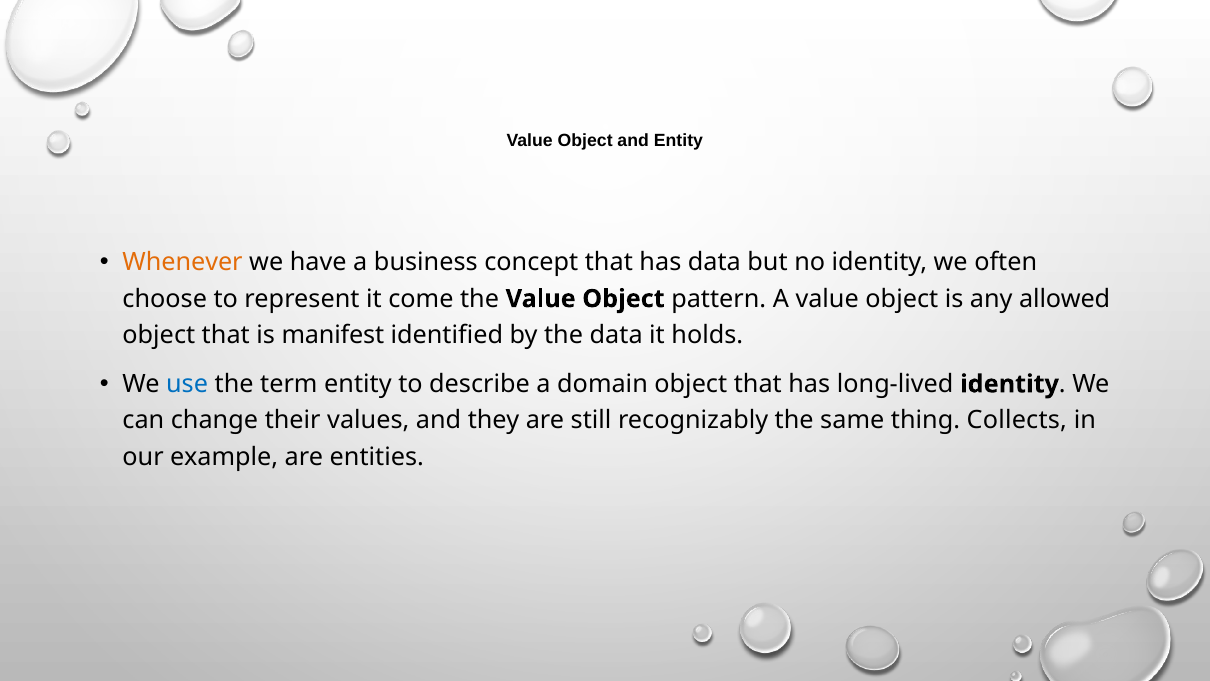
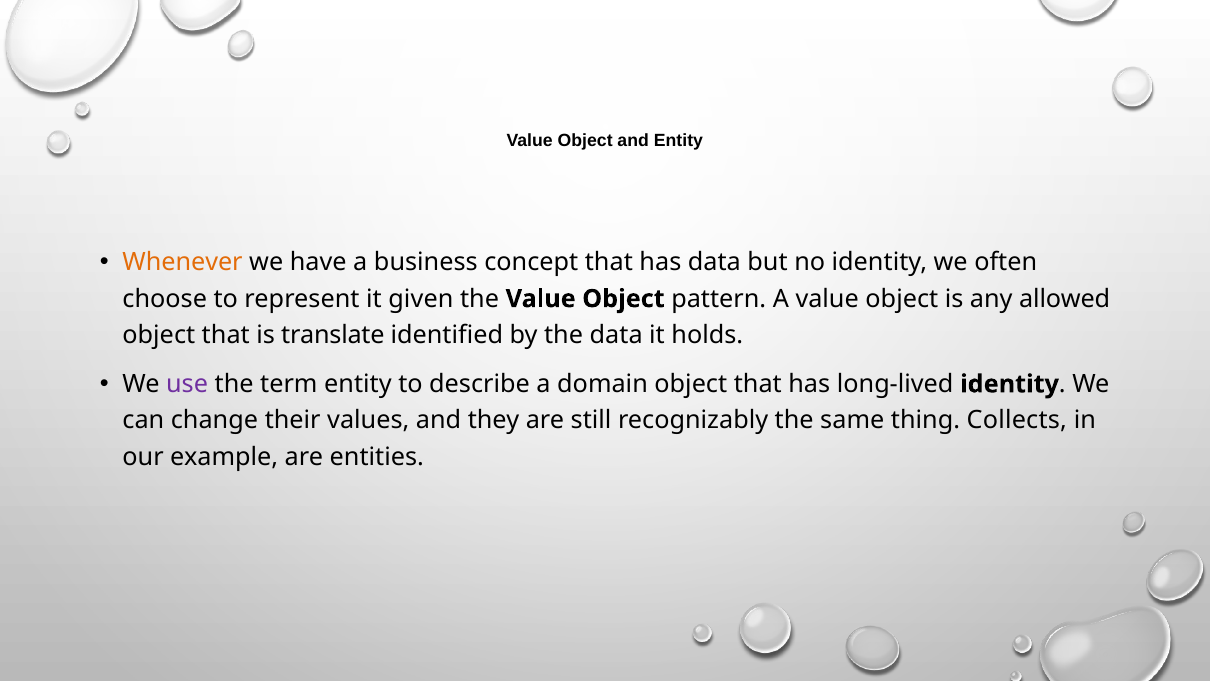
come: come -> given
manifest: manifest -> translate
use colour: blue -> purple
